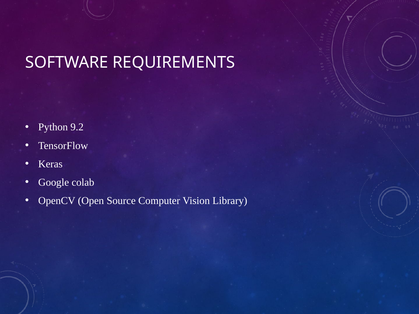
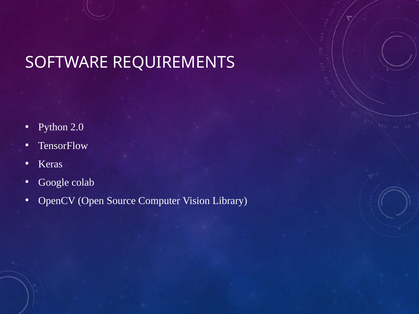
9.2: 9.2 -> 2.0
